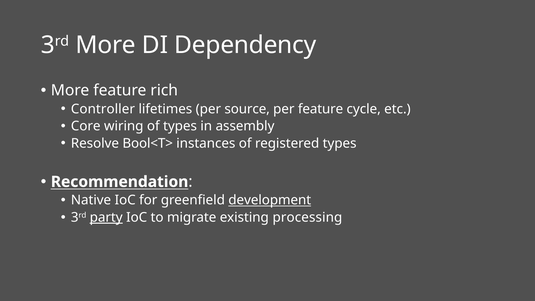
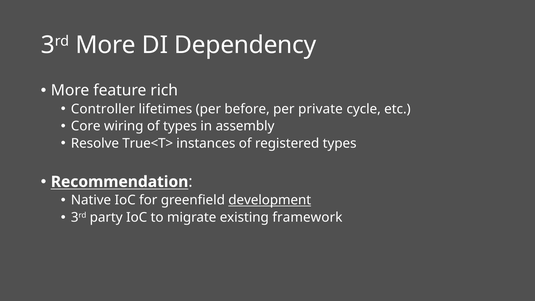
source: source -> before
per feature: feature -> private
Bool<T>: Bool<T> -> True<T>
party underline: present -> none
processing: processing -> framework
